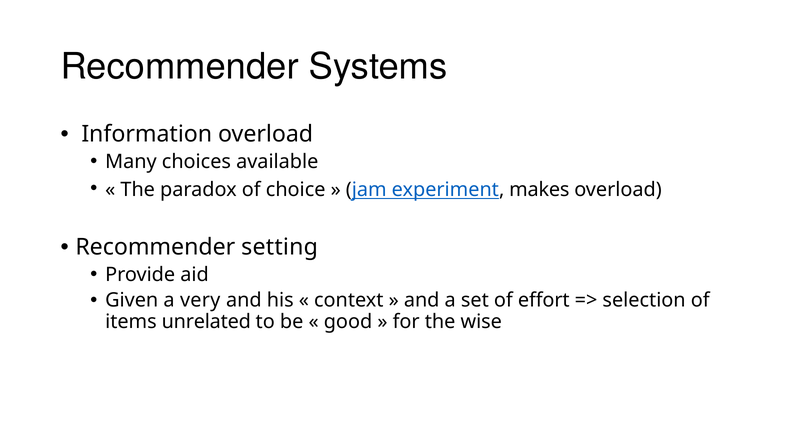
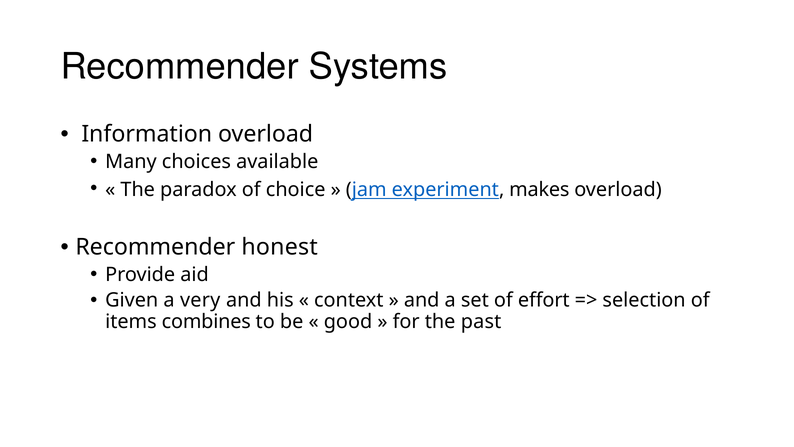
setting: setting -> honest
unrelated: unrelated -> combines
wise: wise -> past
